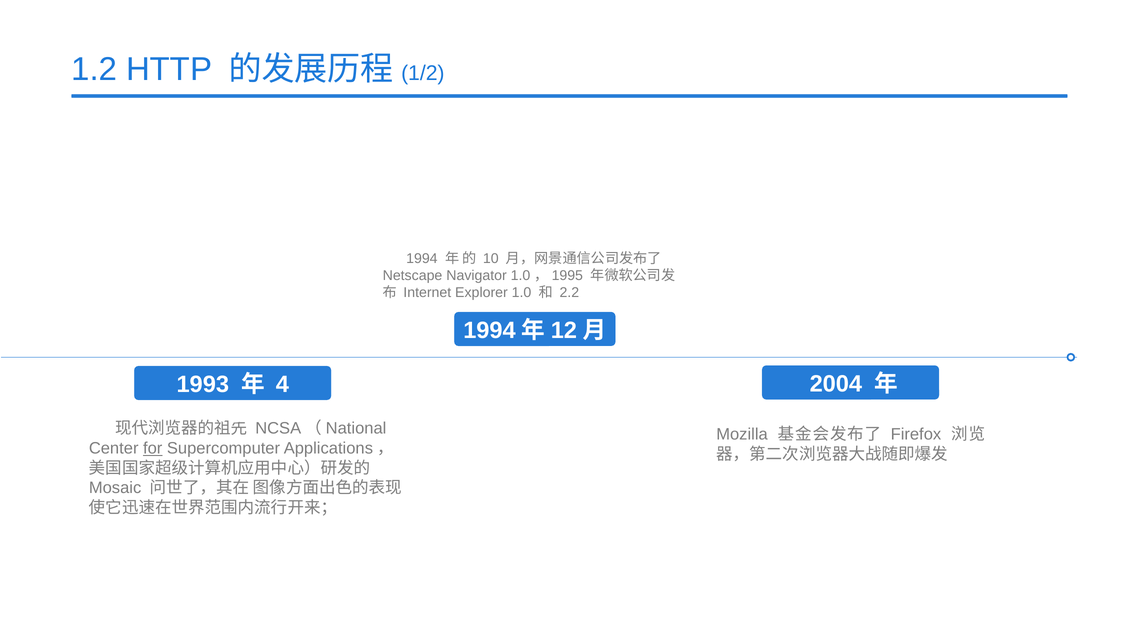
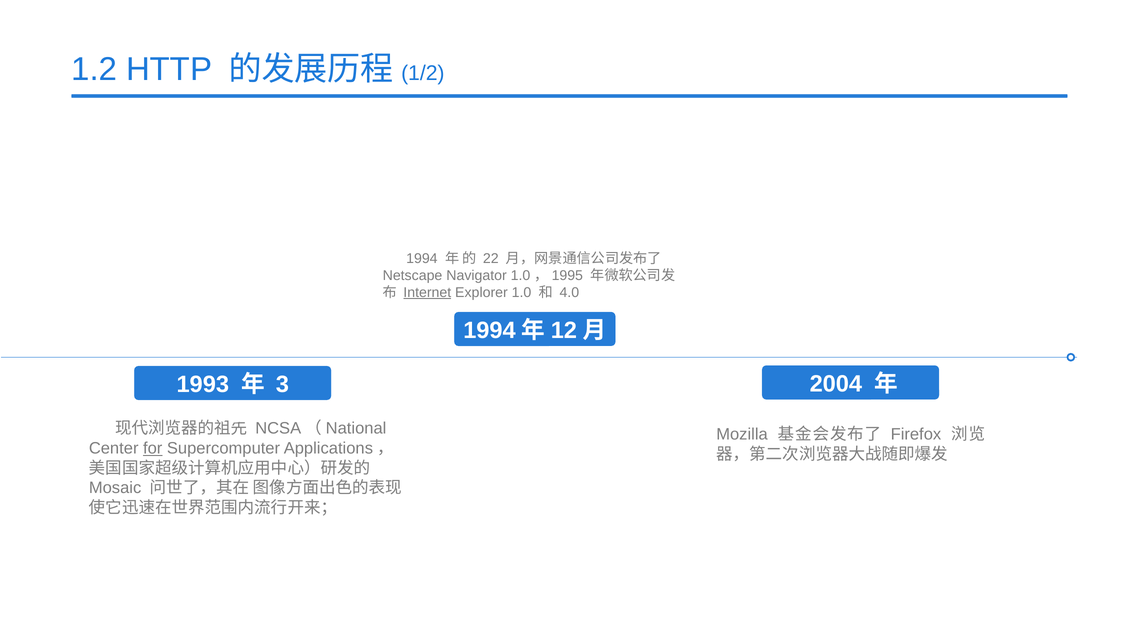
10: 10 -> 22
Internet underline: none -> present
2.2: 2.2 -> 4.0
4: 4 -> 3
